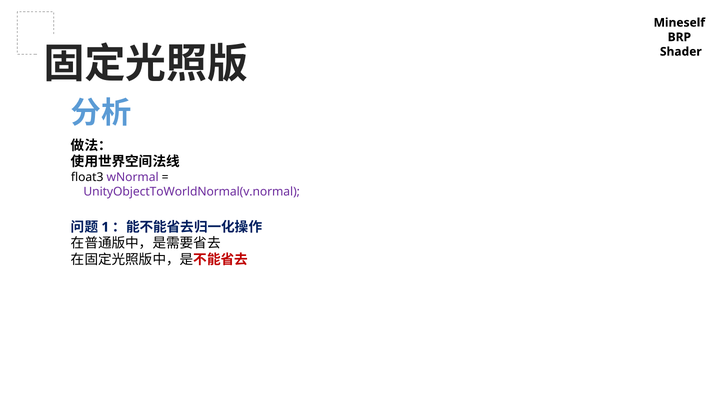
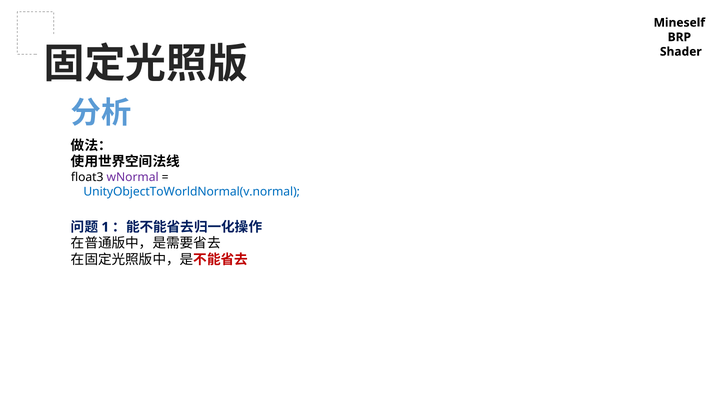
UnityObjectToWorldNormal(v.normal colour: purple -> blue
